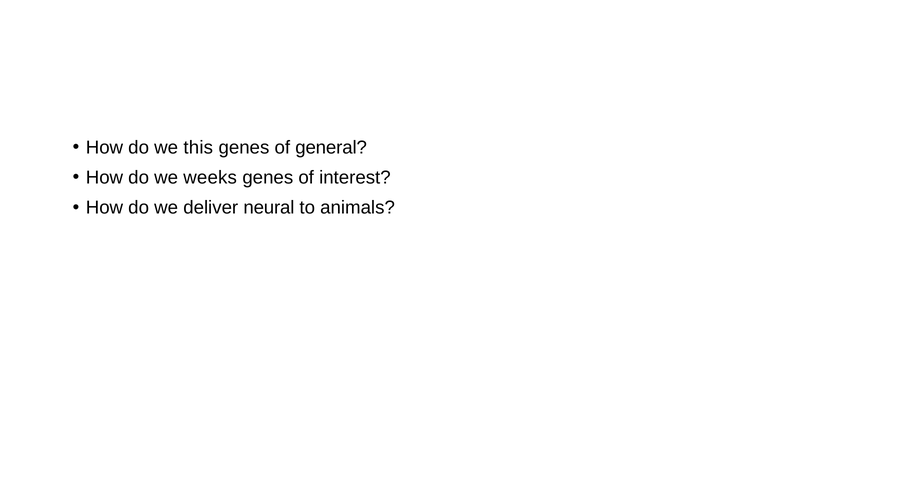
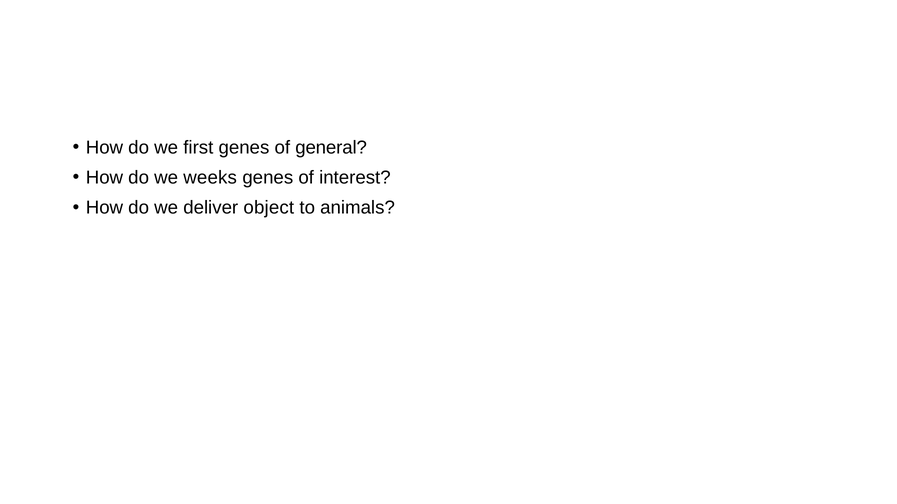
this: this -> first
neural: neural -> object
